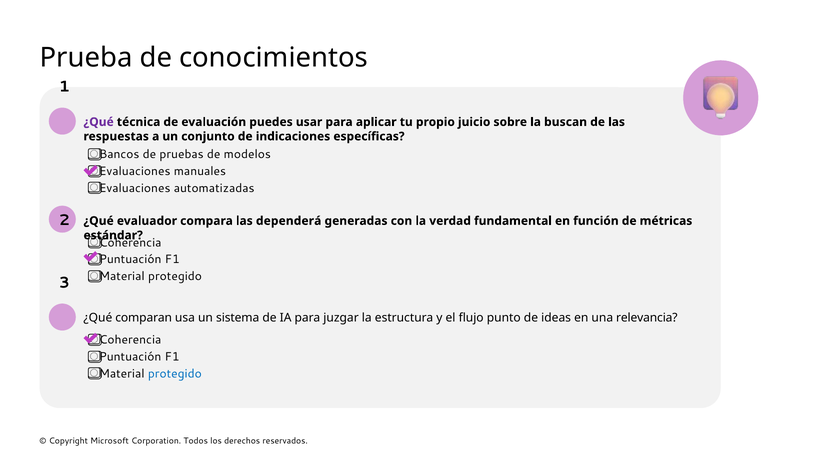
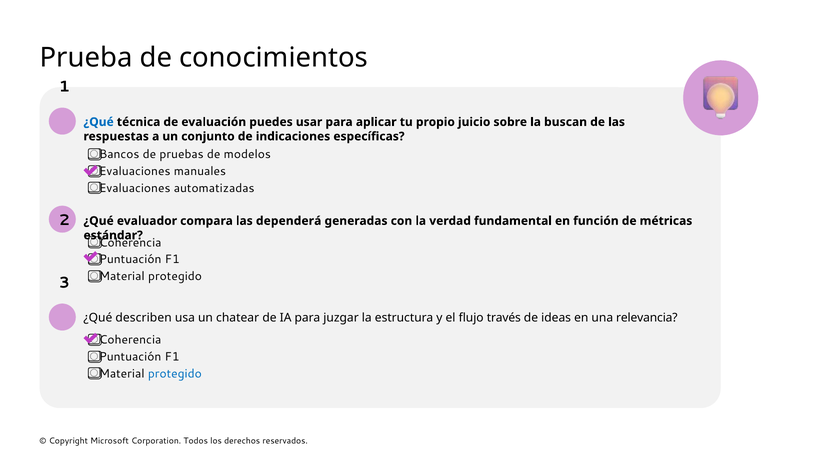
¿Qué at (99, 122) colour: purple -> blue
comparan: comparan -> describen
sistema: sistema -> chatear
punto: punto -> través
